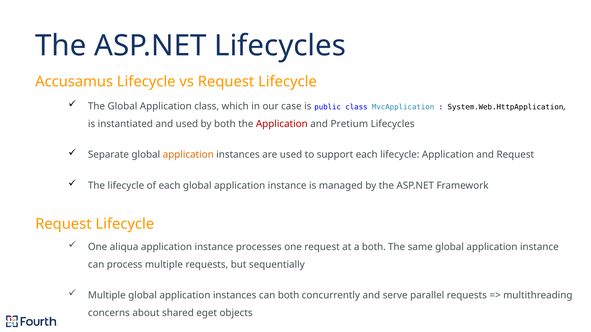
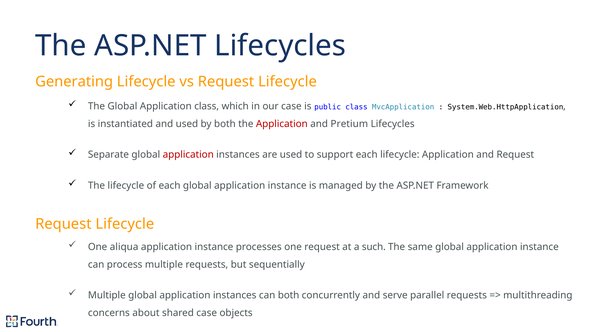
Accusamus: Accusamus -> Generating
application at (188, 155) colour: orange -> red
a both: both -> such
shared eget: eget -> case
